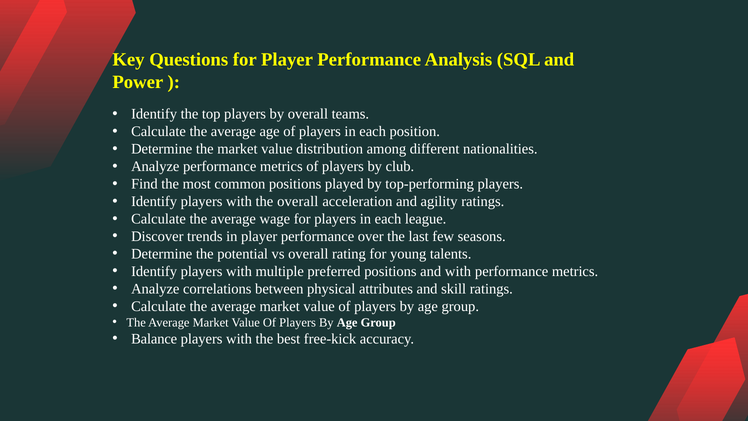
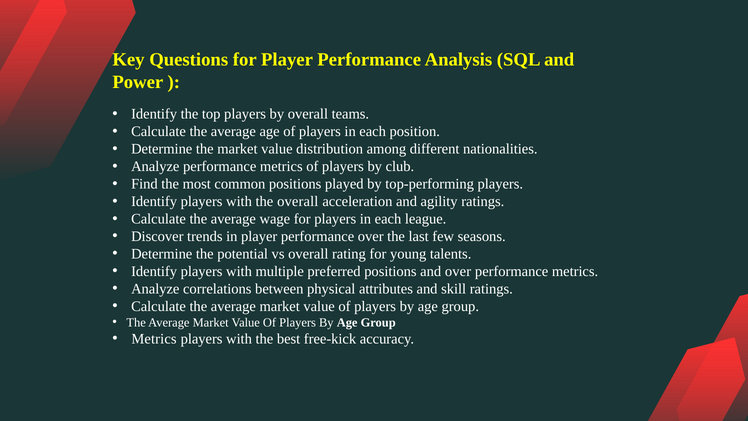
and with: with -> over
Balance at (154, 339): Balance -> Metrics
